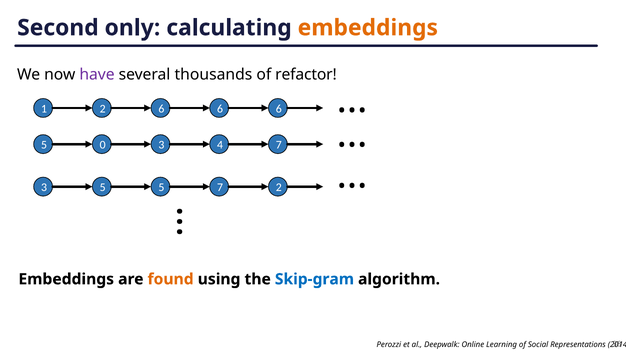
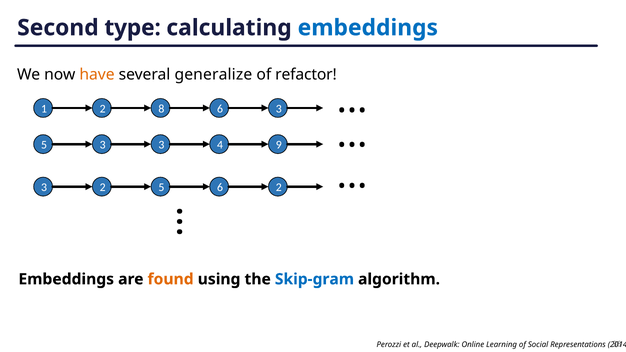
only: only -> type
embeddings at (368, 28) colour: orange -> blue
have colour: purple -> orange
thousands: thousands -> generalize
2 6: 6 -> 8
6 at (279, 109): 6 -> 3
5 0: 0 -> 3
4 7: 7 -> 9
3 5: 5 -> 2
5 7: 7 -> 6
